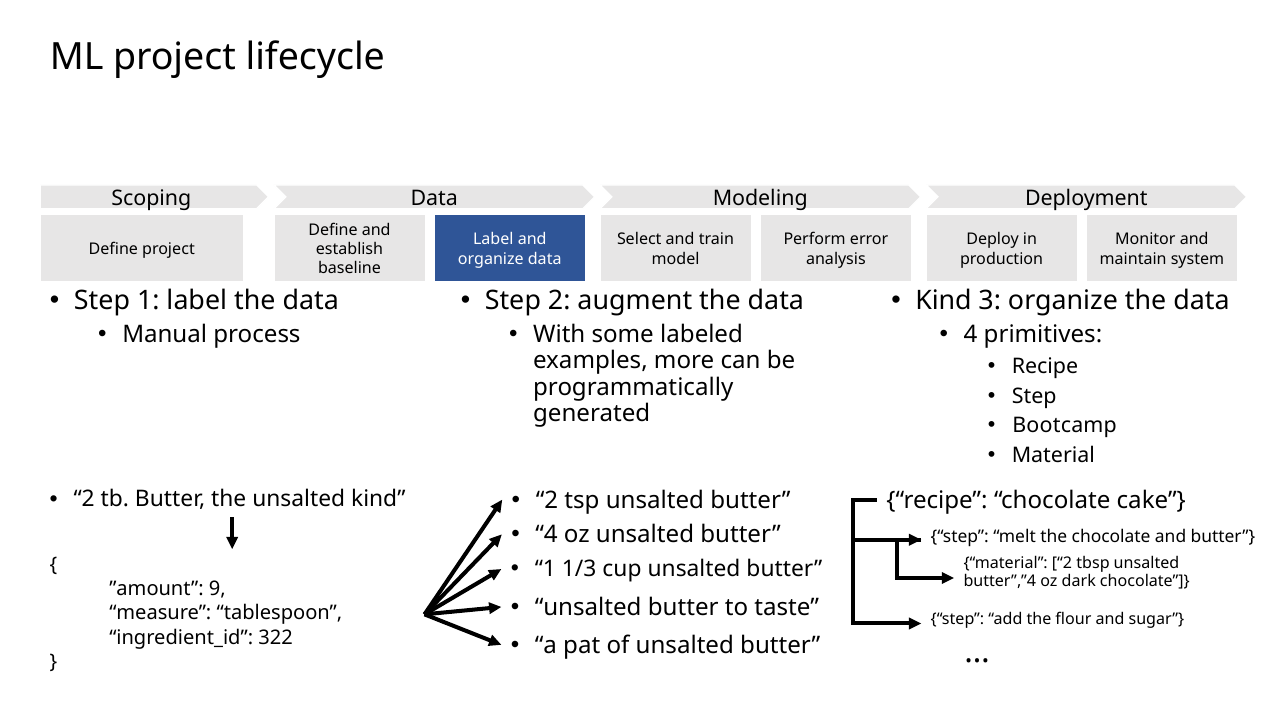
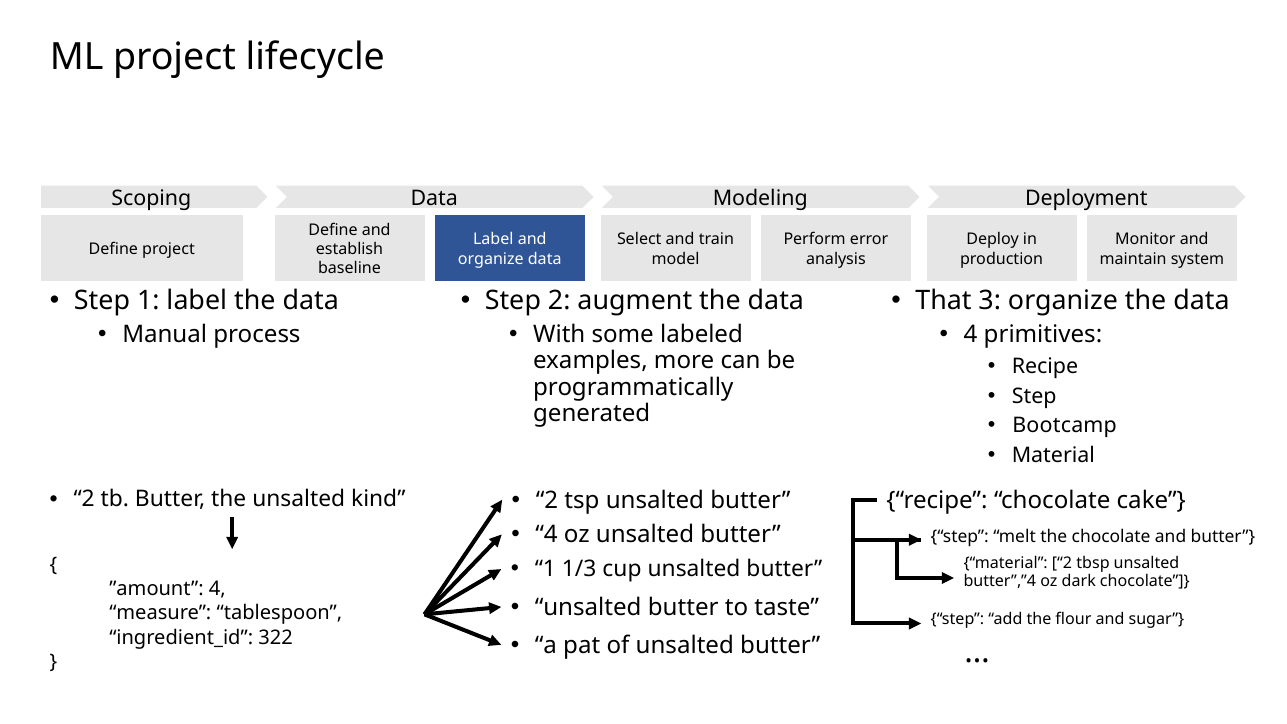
Kind at (943, 301): Kind -> That
”amount 9: 9 -> 4
